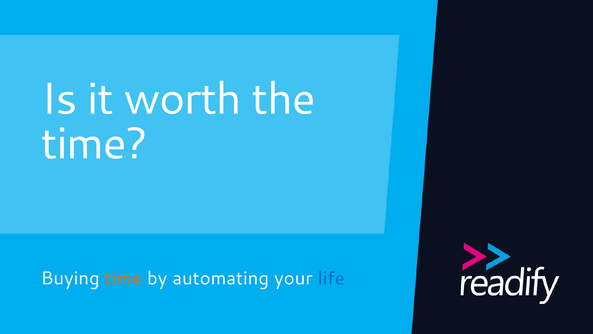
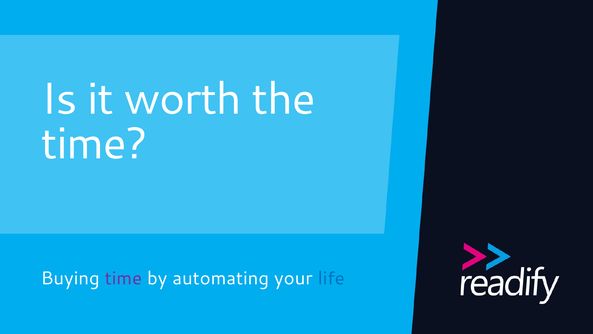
time at (124, 278) colour: orange -> purple
